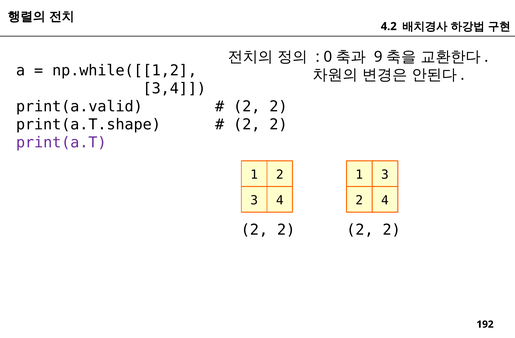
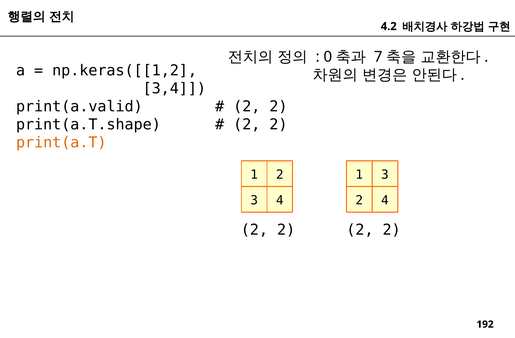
9: 9 -> 7
np.while([[1,2: np.while([[1,2 -> np.keras([[1,2
print(a.T colour: purple -> orange
